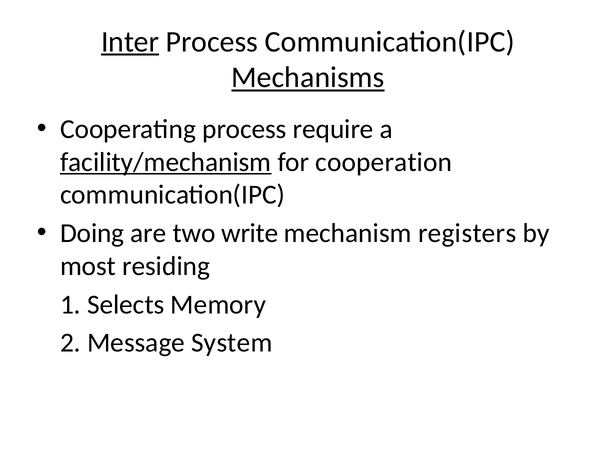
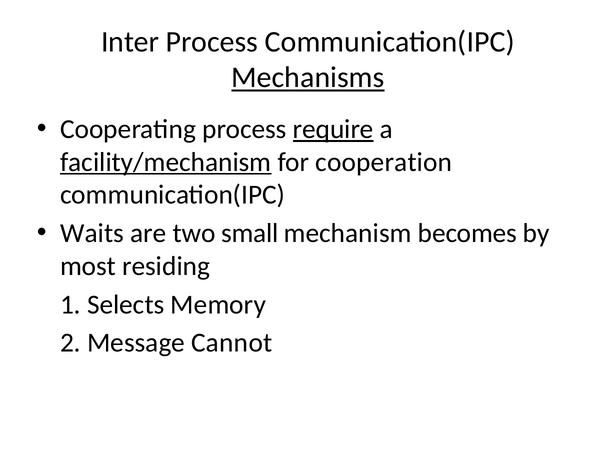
Inter underline: present -> none
require underline: none -> present
Doing: Doing -> Waits
write: write -> small
registers: registers -> becomes
System: System -> Cannot
